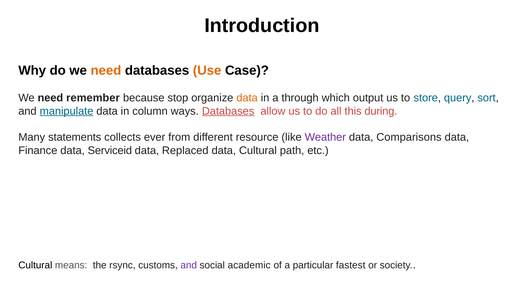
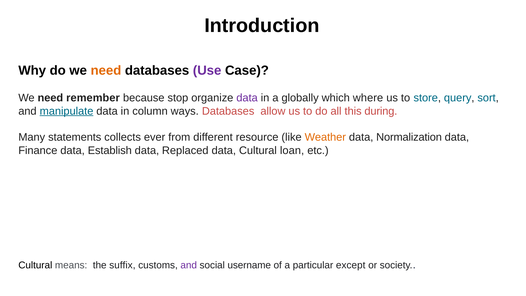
Use colour: orange -> purple
data at (247, 98) colour: orange -> purple
through: through -> globally
output: output -> where
Databases at (228, 111) underline: present -> none
Weather colour: purple -> orange
Comparisons: Comparisons -> Normalization
Serviceid: Serviceid -> Establish
path: path -> loan
rsync: rsync -> suffix
academic: academic -> username
fastest: fastest -> except
